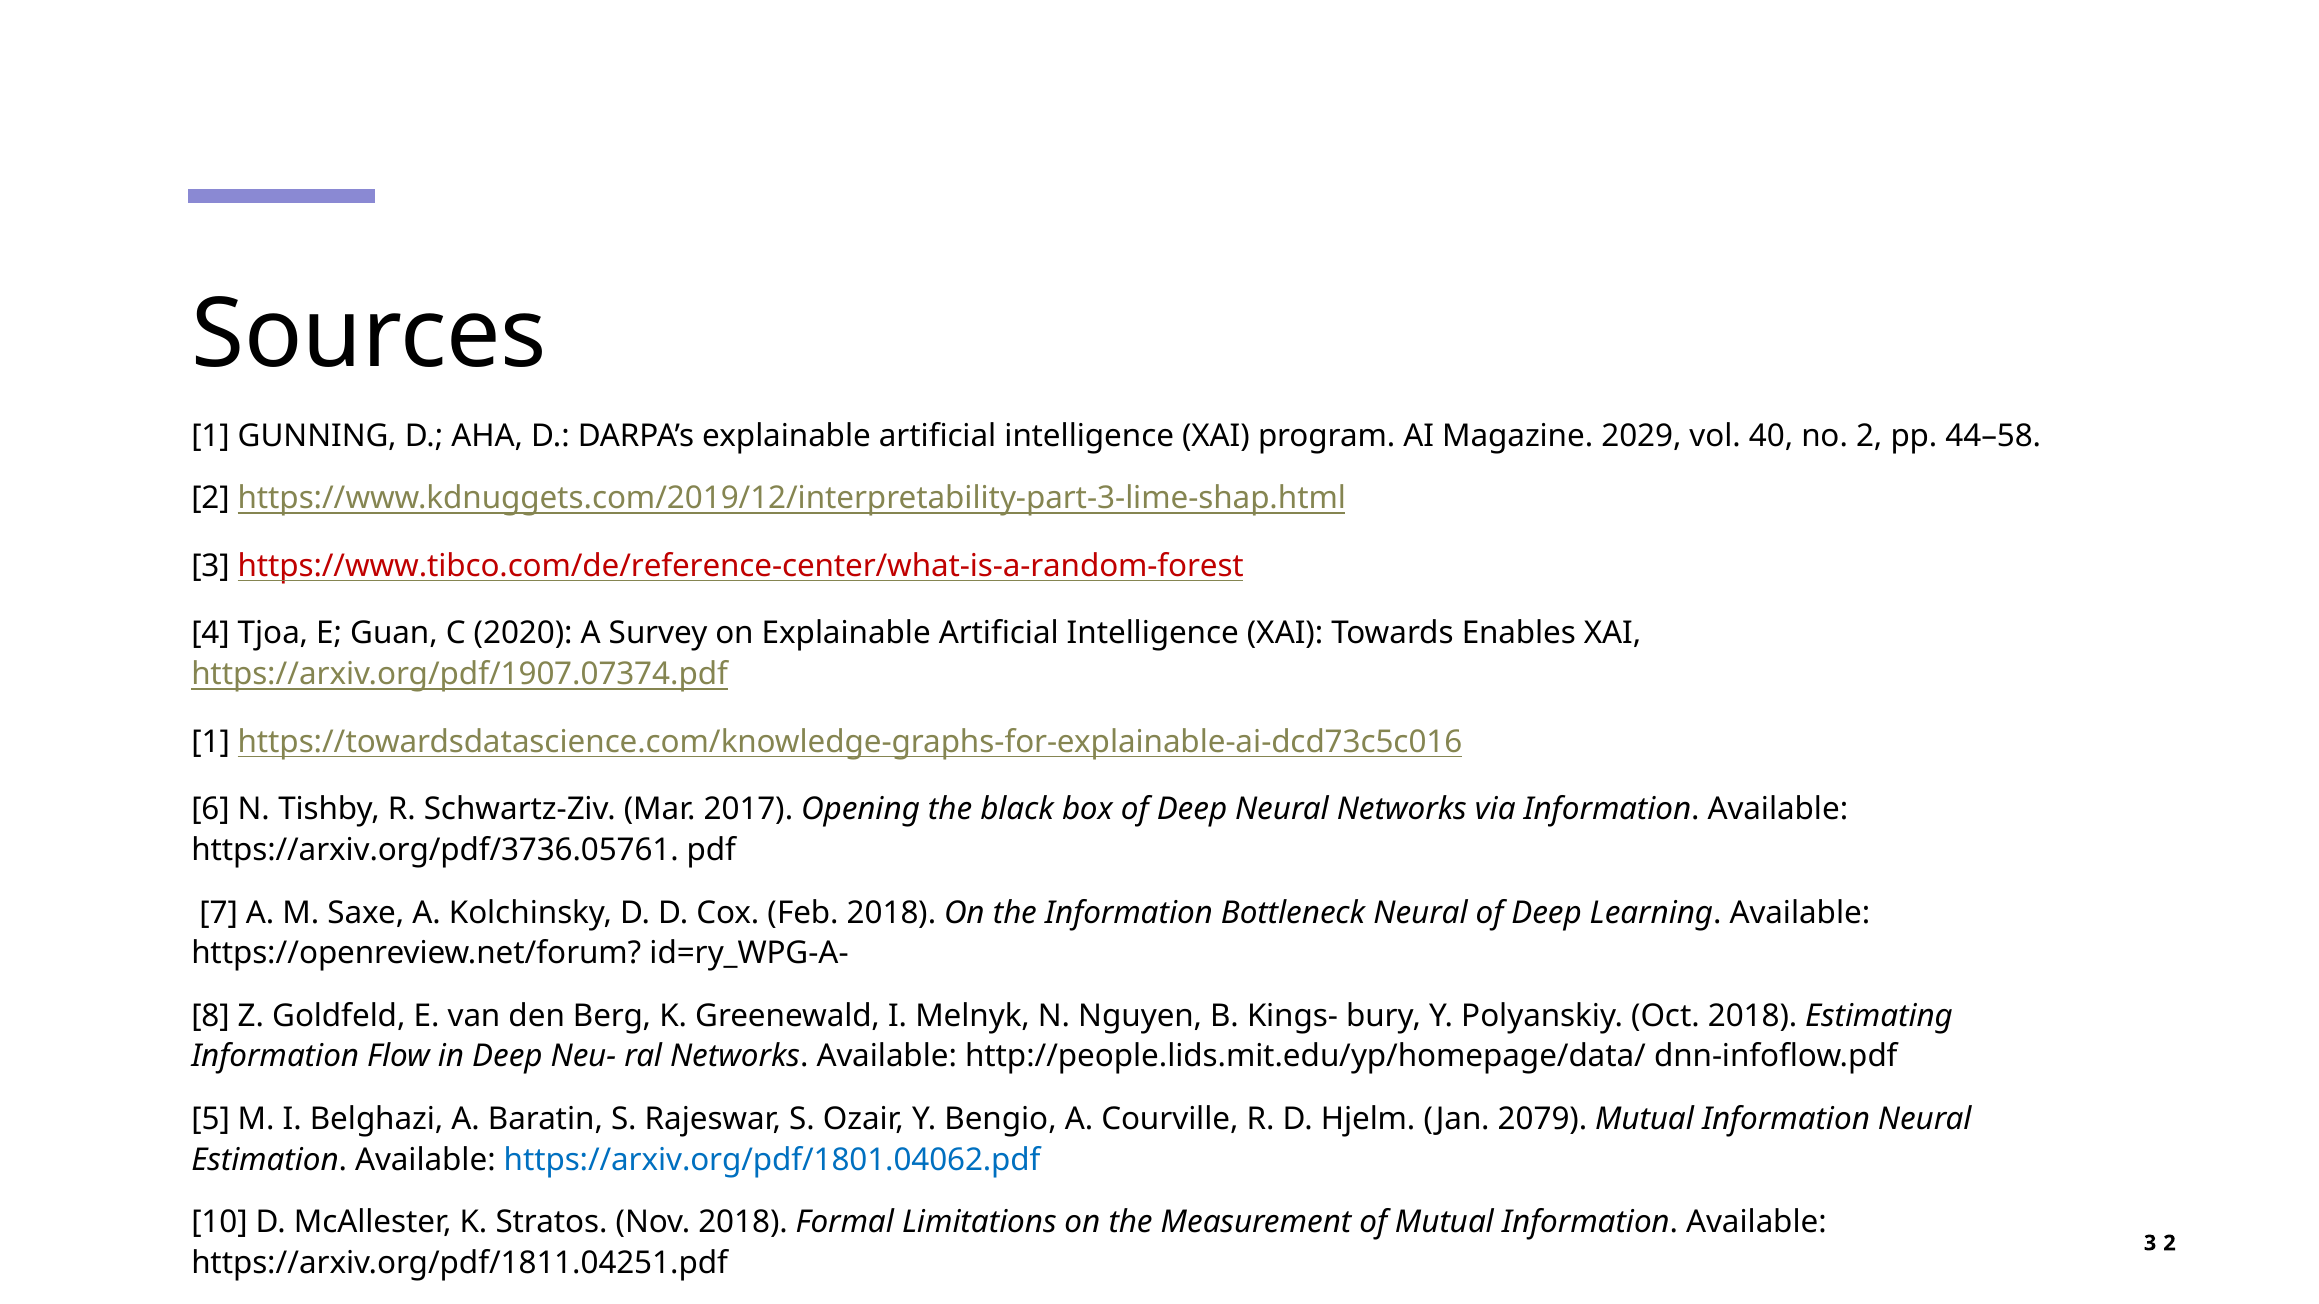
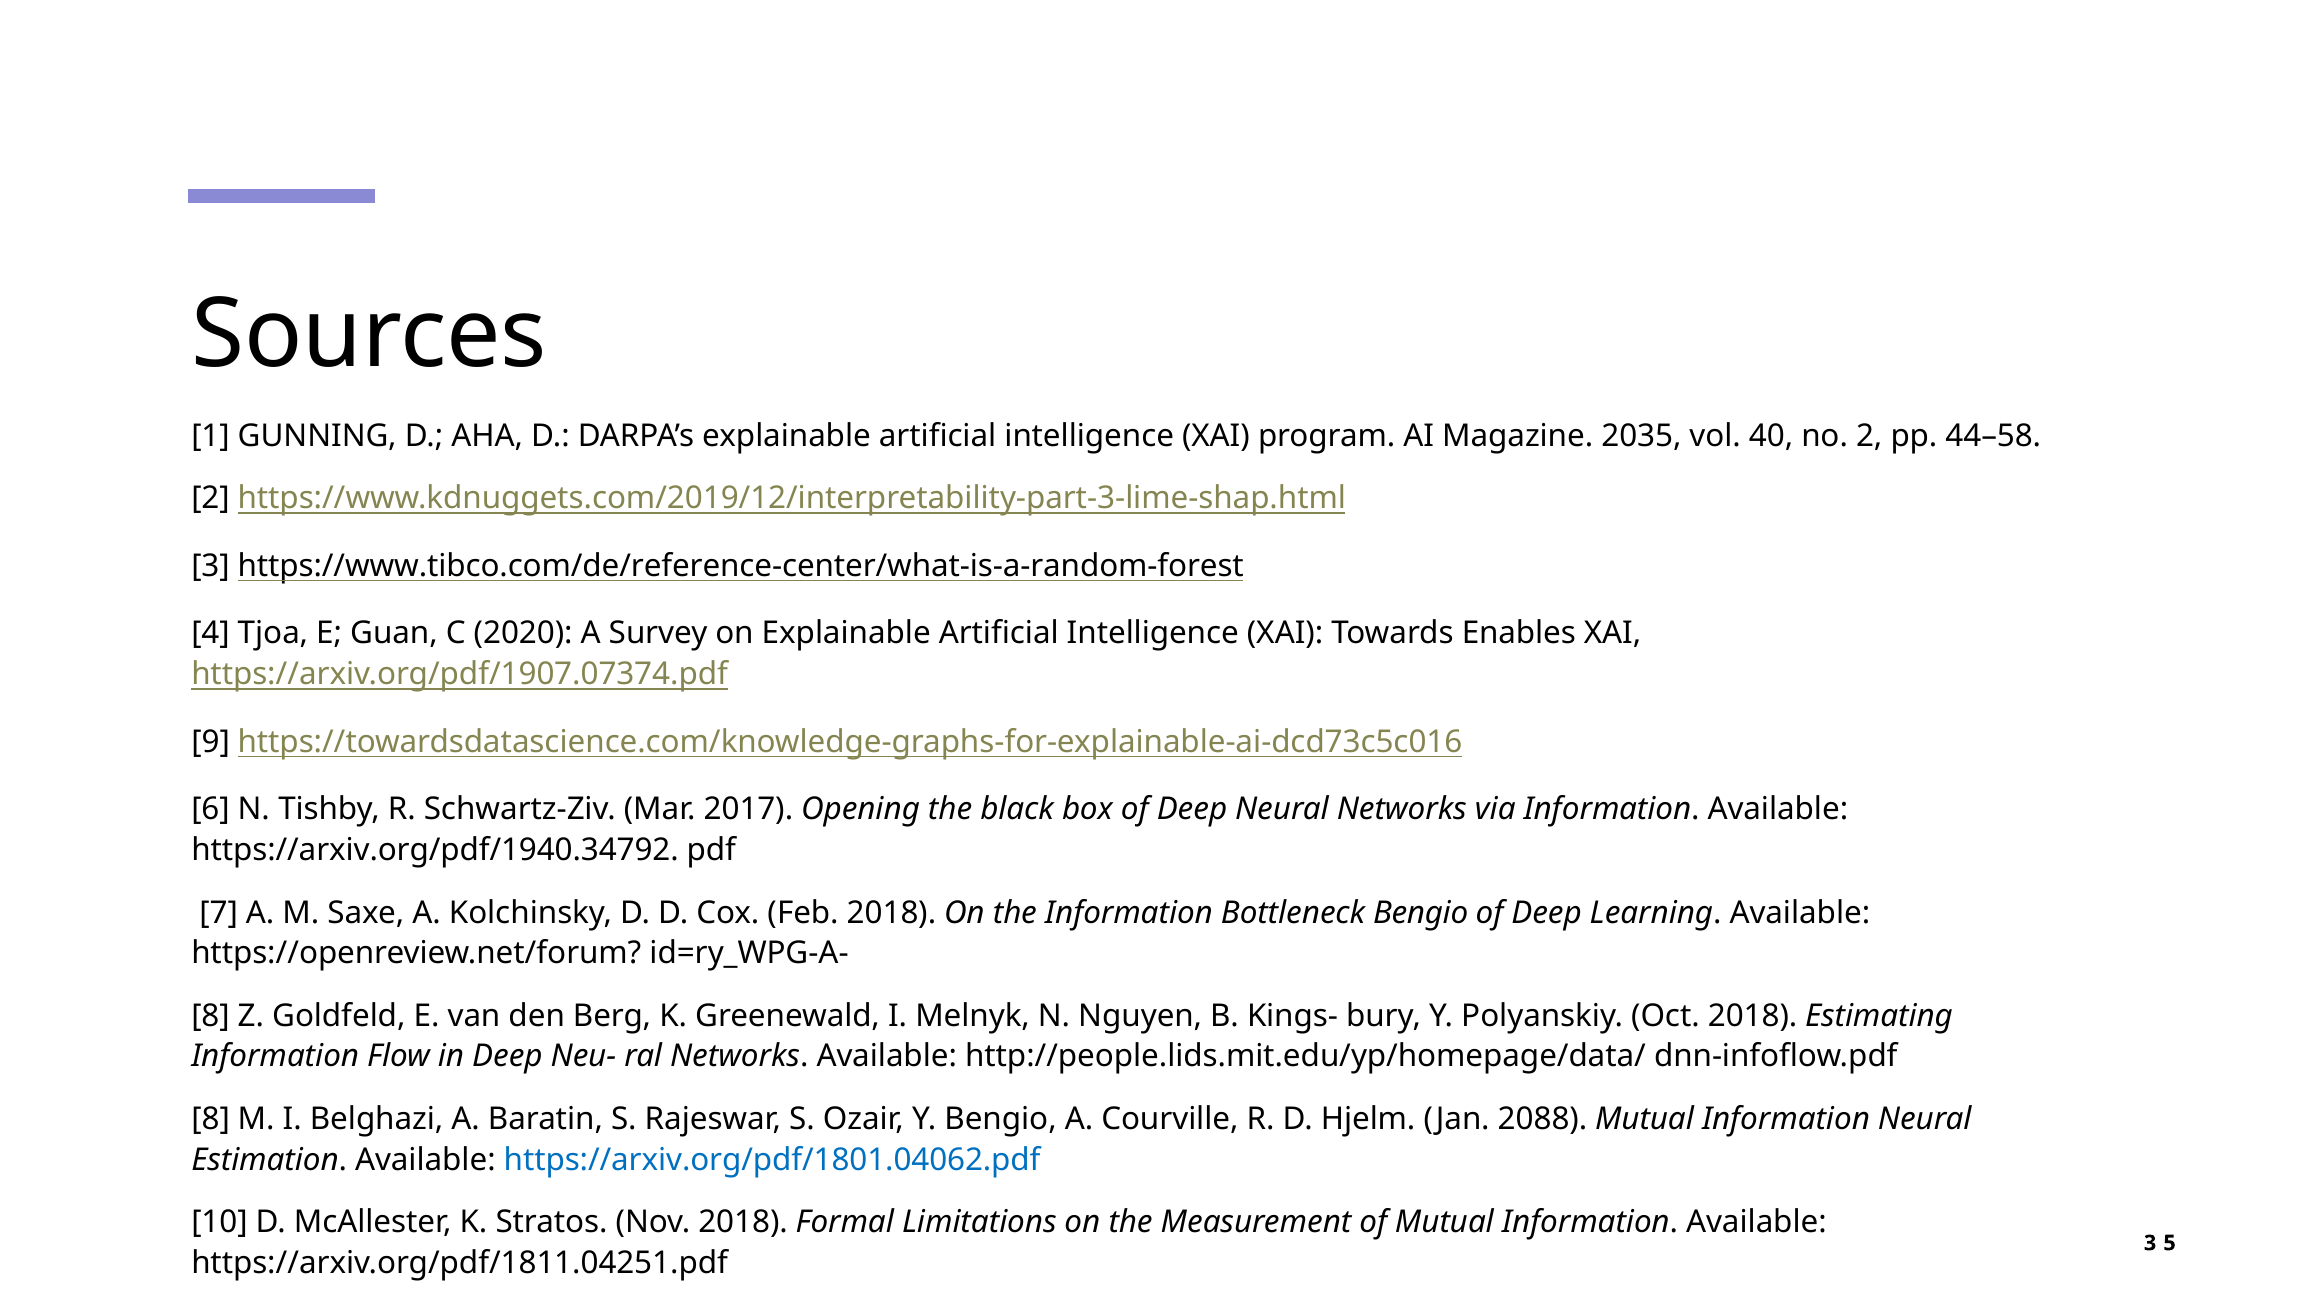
2029: 2029 -> 2035
https://www.tibco.com/de/reference-center/what-is-a-random-forest colour: red -> black
1 at (211, 742): 1 -> 9
https://arxiv.org/pdf/3736.05761: https://arxiv.org/pdf/3736.05761 -> https://arxiv.org/pdf/1940.34792
Bottleneck Neural: Neural -> Bengio
5 at (211, 1119): 5 -> 8
2079: 2079 -> 2088
3 2: 2 -> 5
